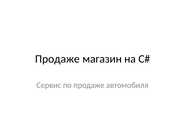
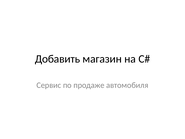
Продаже at (57, 59): Продаже -> Добавить
